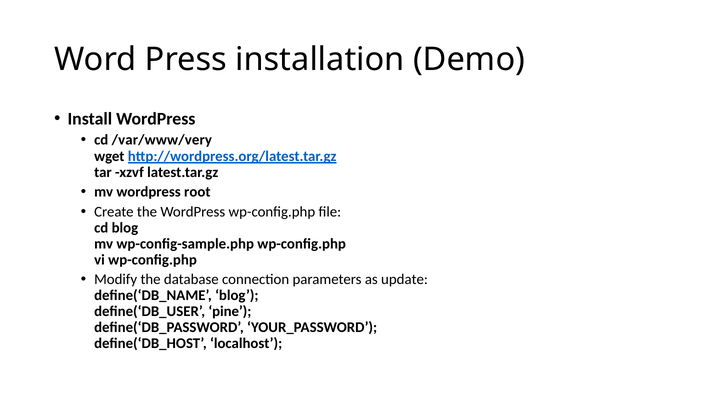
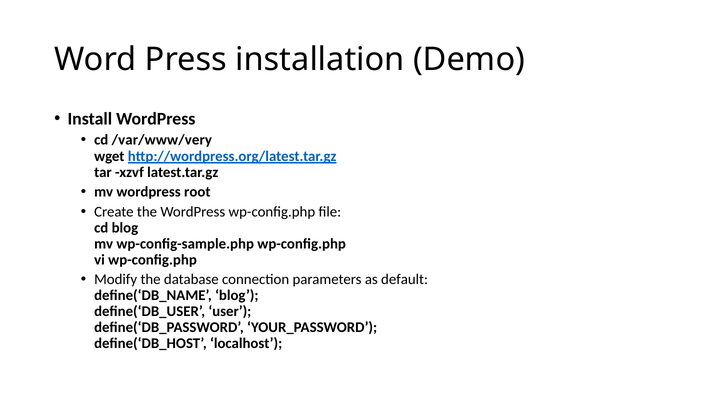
update: update -> default
pine: pine -> user
